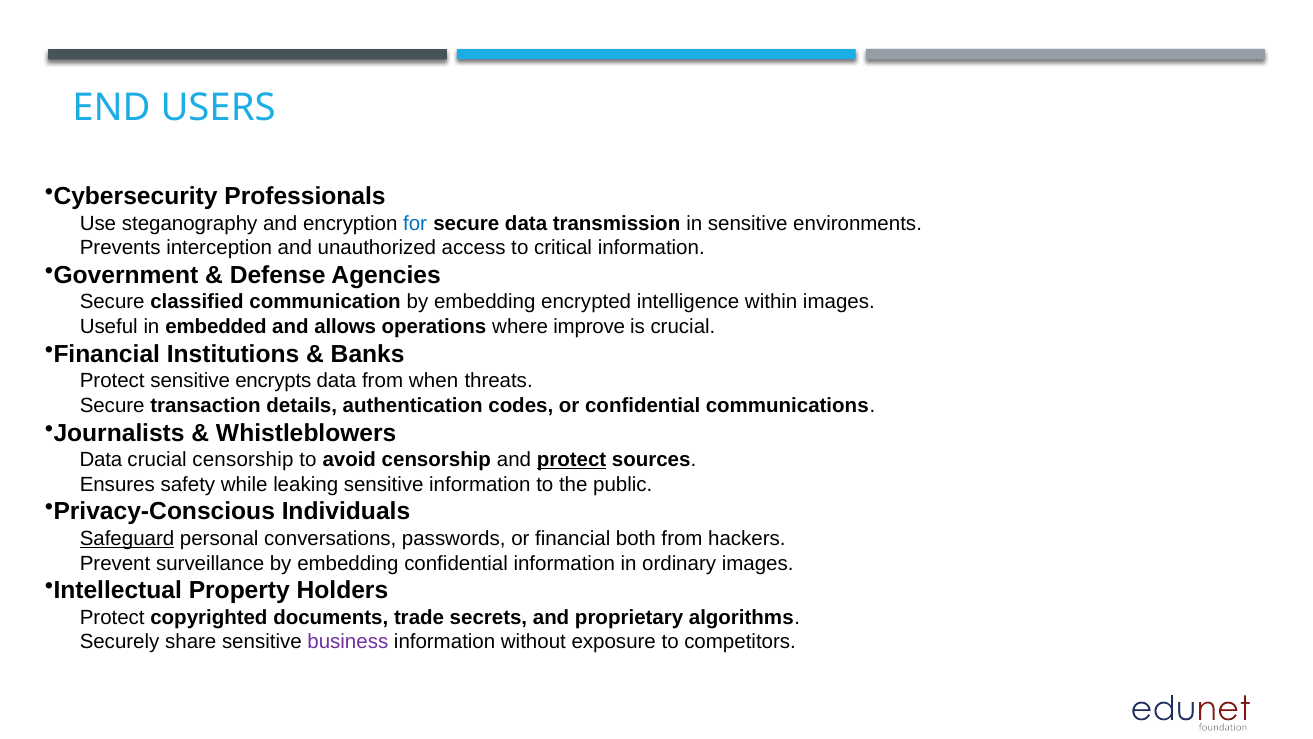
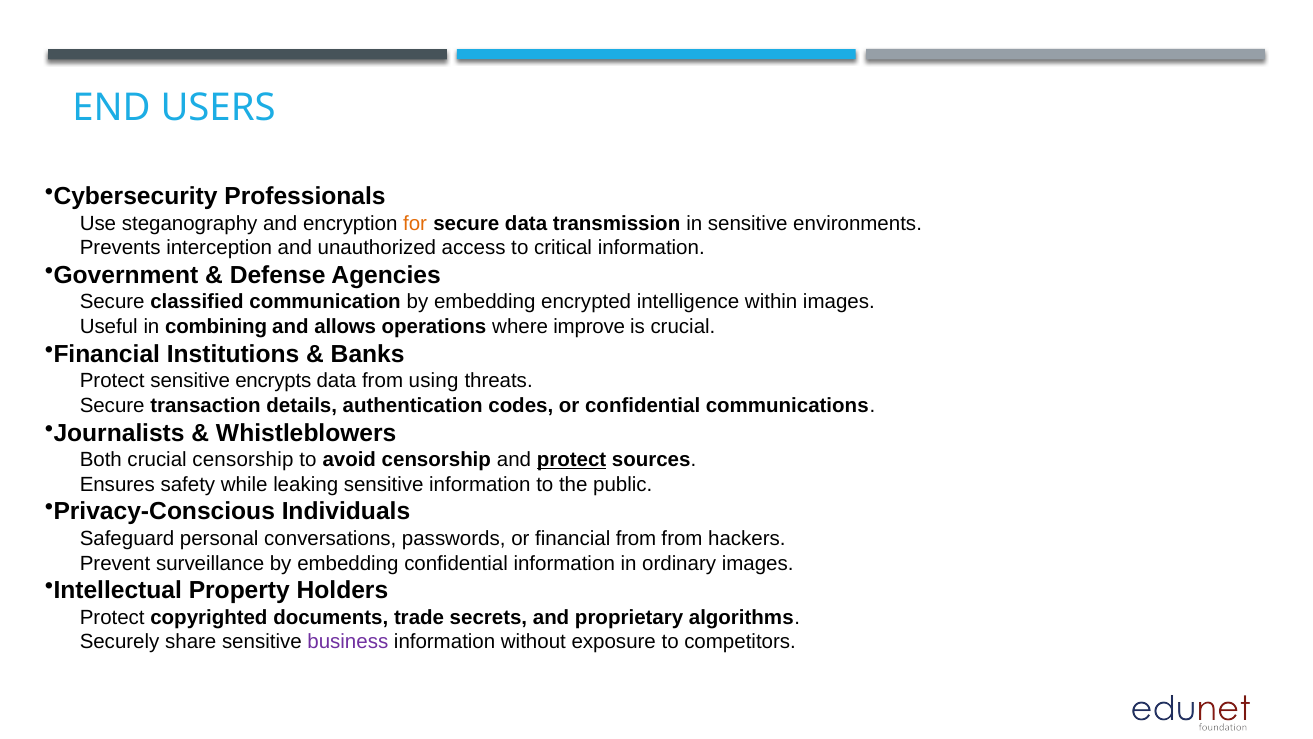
for colour: blue -> orange
embedded: embedded -> combining
when: when -> using
Data at (101, 460): Data -> Both
Safeguard underline: present -> none
financial both: both -> from
